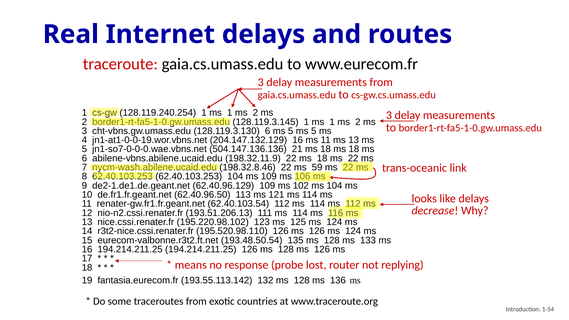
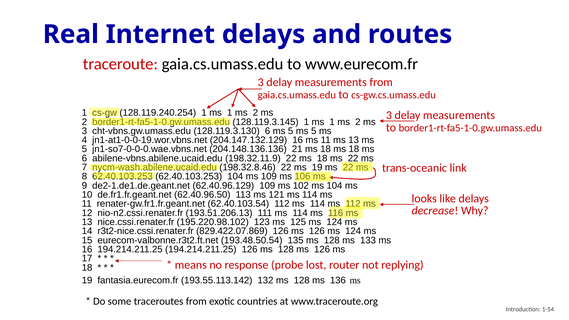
504.147.136.136: 504.147.136.136 -> 204.148.136.136
ms 59: 59 -> 19
195.520.98.110: 195.520.98.110 -> 829.422.07.869
